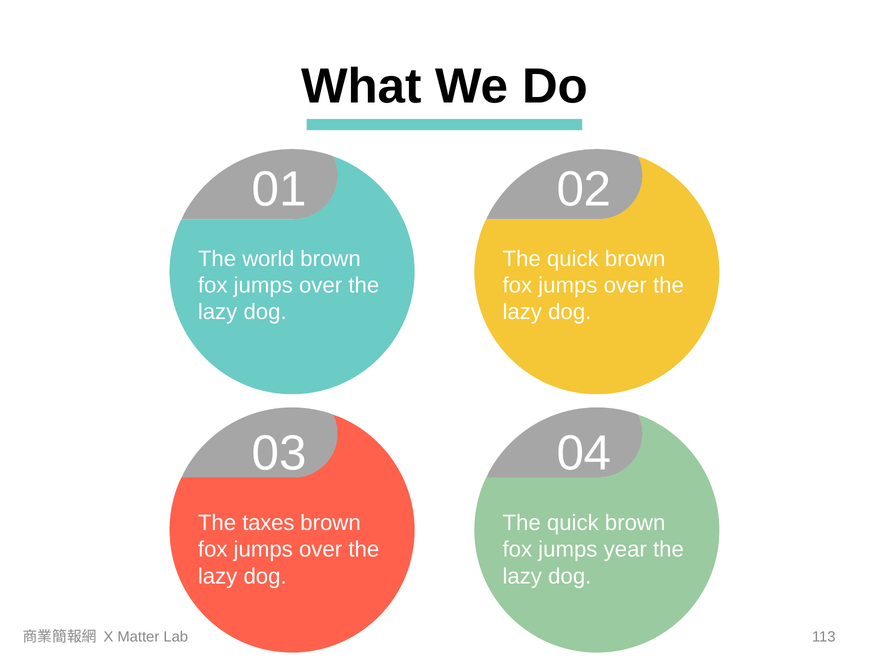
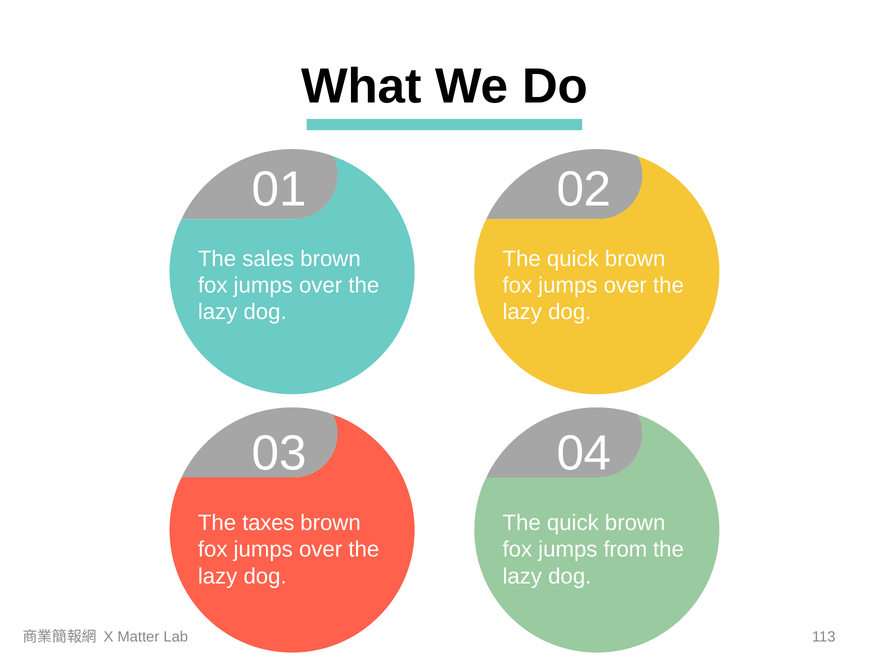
world: world -> sales
year: year -> from
